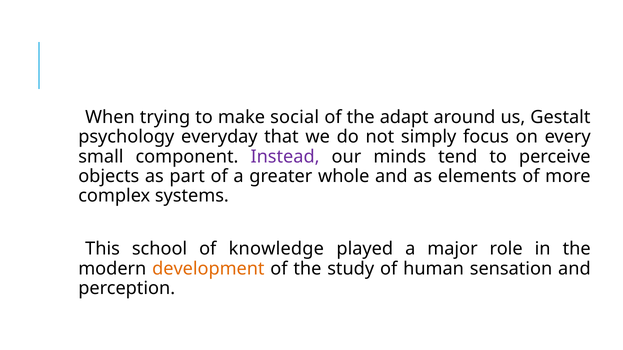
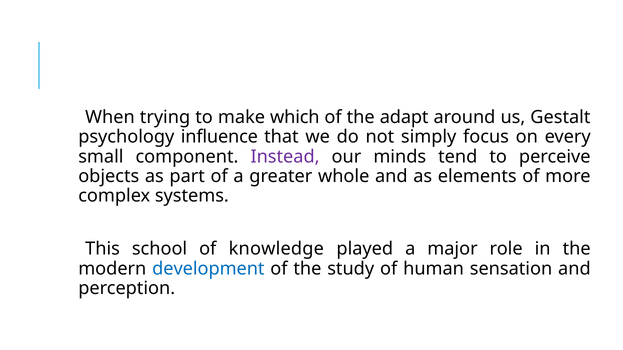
social: social -> which
everyday: everyday -> influence
development colour: orange -> blue
